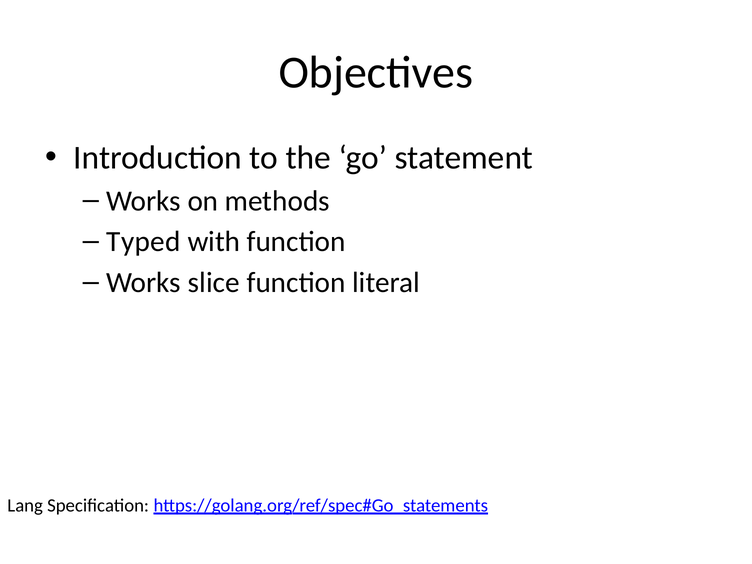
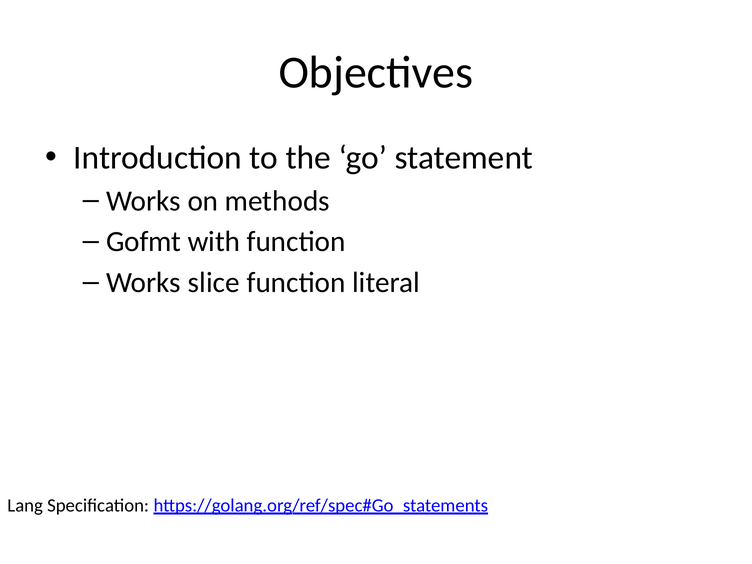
Typed: Typed -> Gofmt
